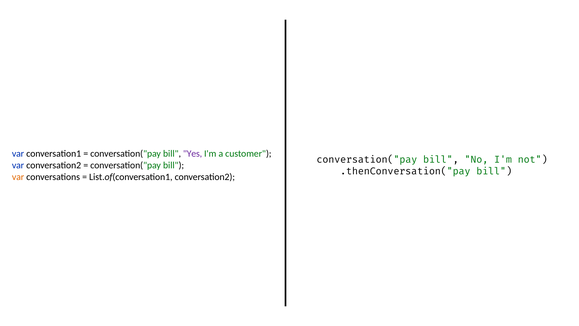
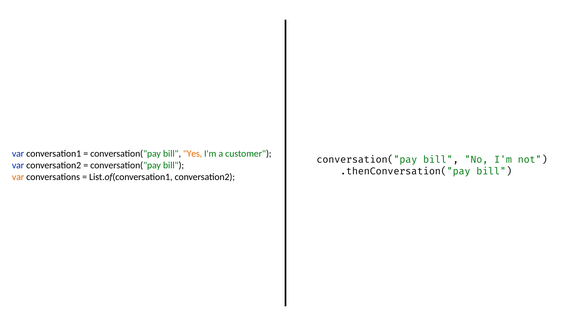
Yes colour: purple -> orange
